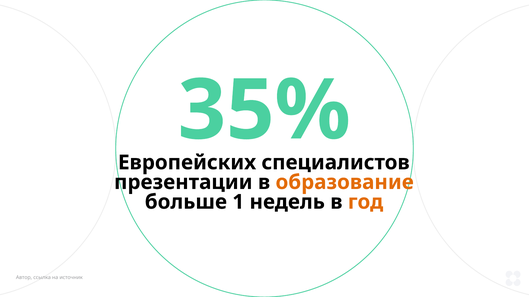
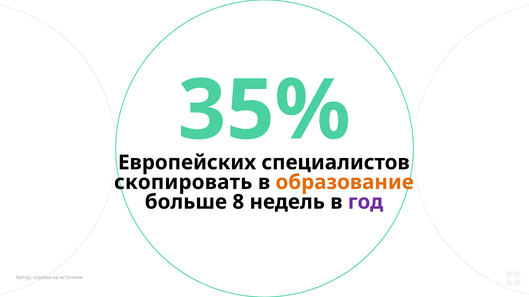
презентации: презентации -> скопировать
1: 1 -> 8
год colour: orange -> purple
